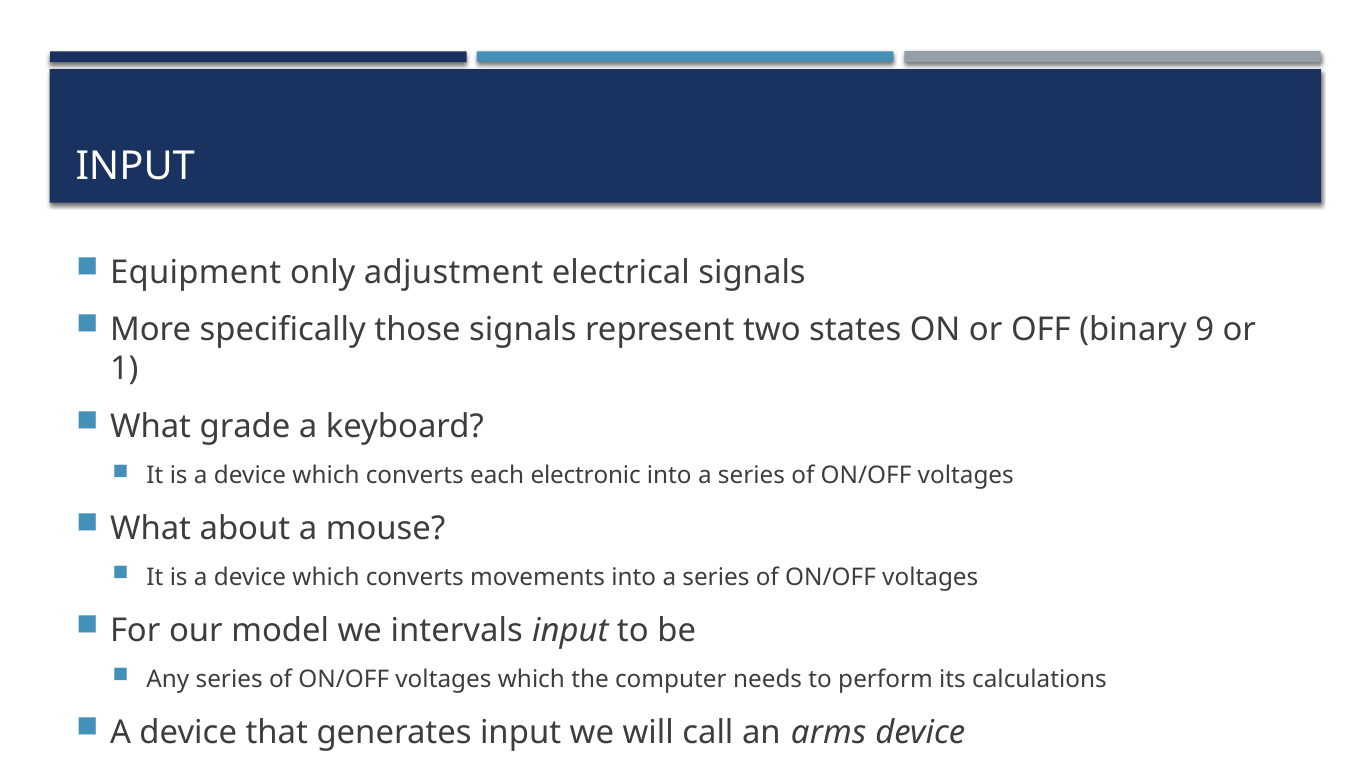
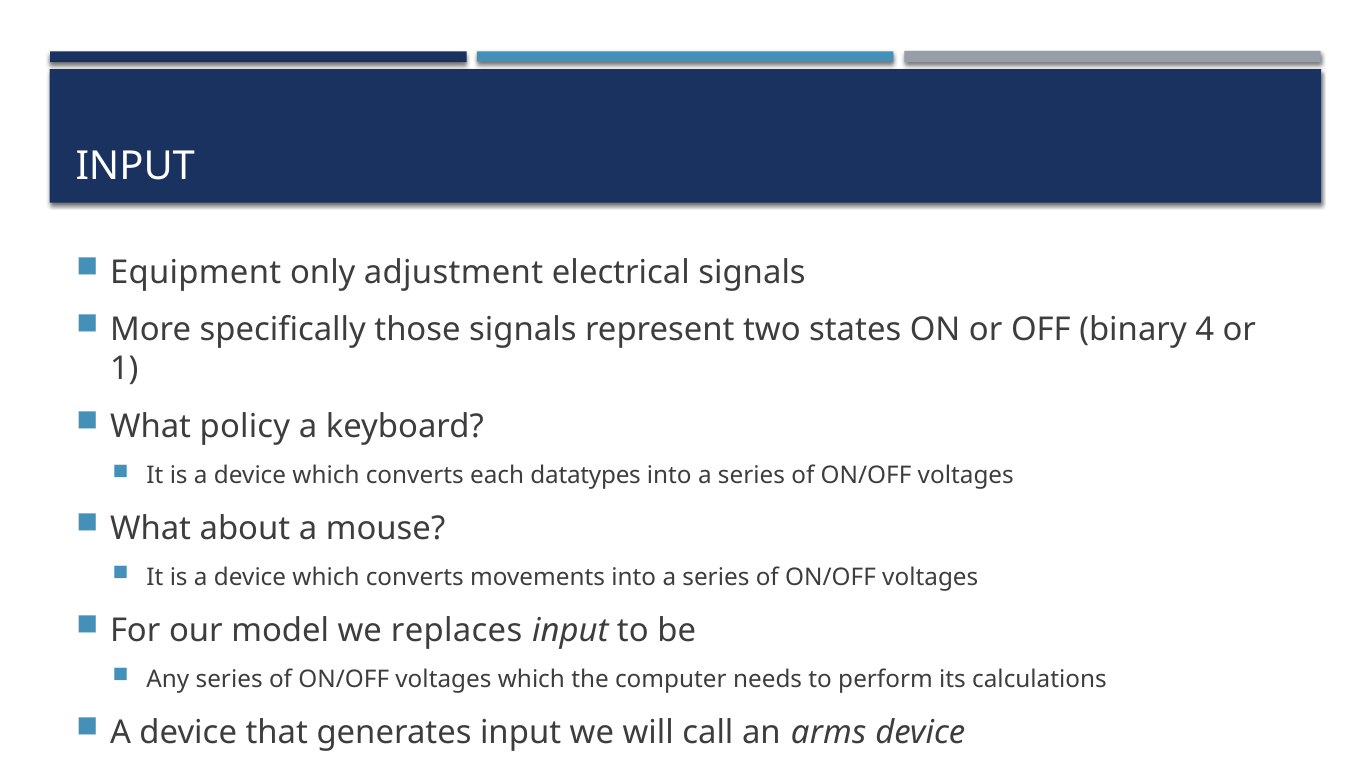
9: 9 -> 4
grade: grade -> policy
electronic: electronic -> datatypes
intervals: intervals -> replaces
